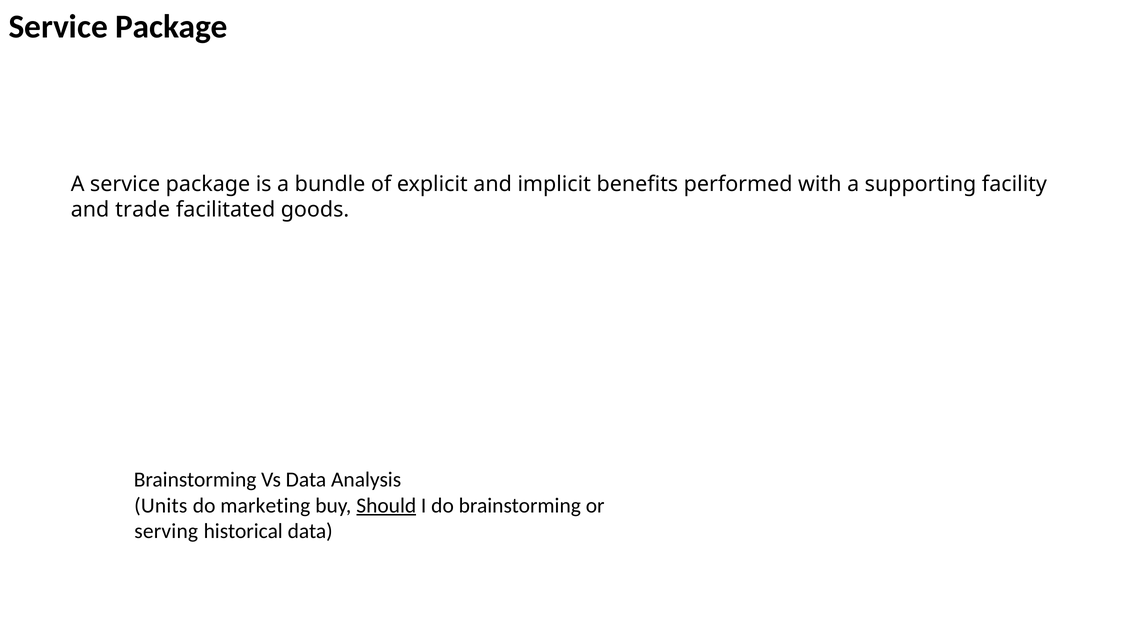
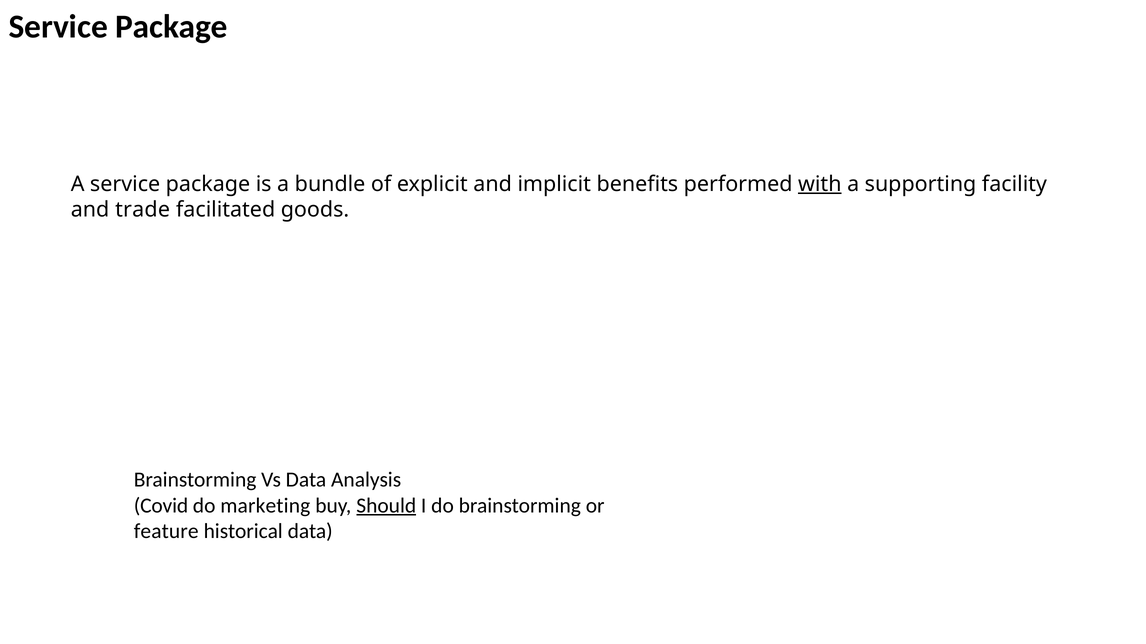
with underline: none -> present
Units: Units -> Covid
serving: serving -> feature
